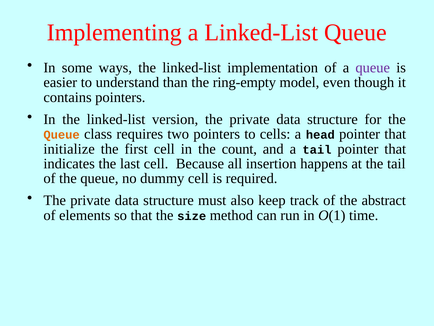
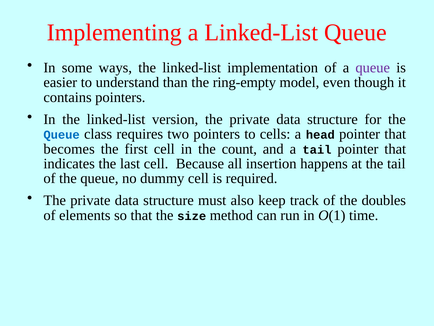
Queue at (62, 135) colour: orange -> blue
initialize: initialize -> becomes
abstract: abstract -> doubles
